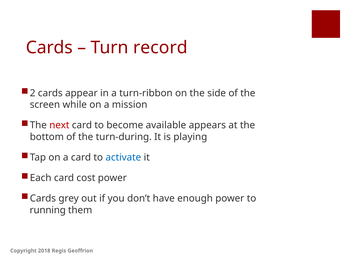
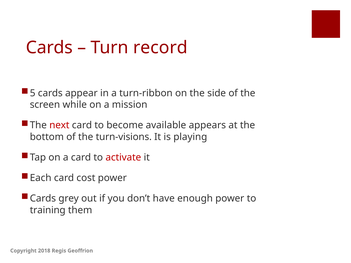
2: 2 -> 5
turn-during: turn-during -> turn-visions
activate colour: blue -> red
running: running -> training
